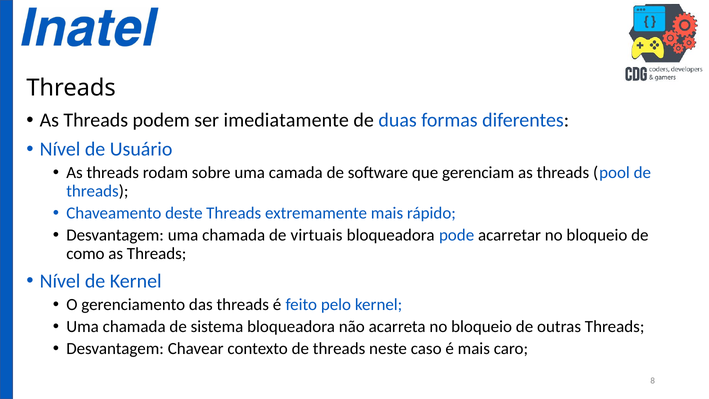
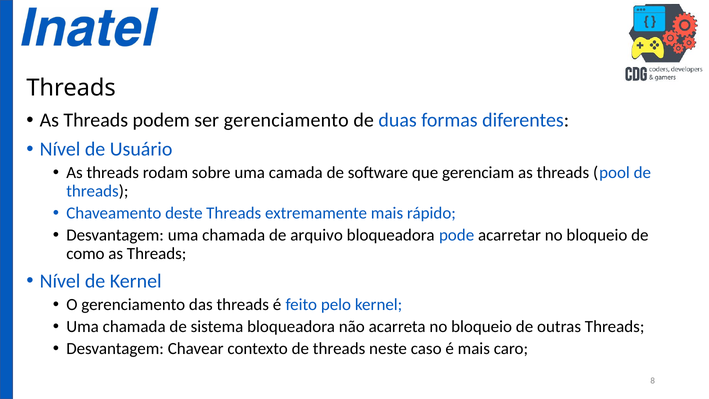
ser imediatamente: imediatamente -> gerenciamento
virtuais: virtuais -> arquivo
